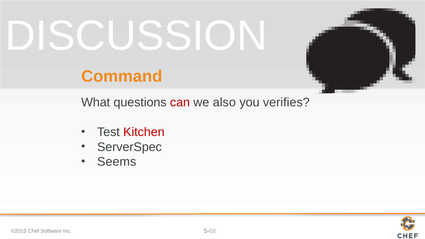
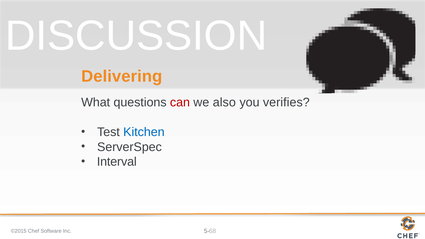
Command: Command -> Delivering
Kitchen colour: red -> blue
Seems: Seems -> Interval
